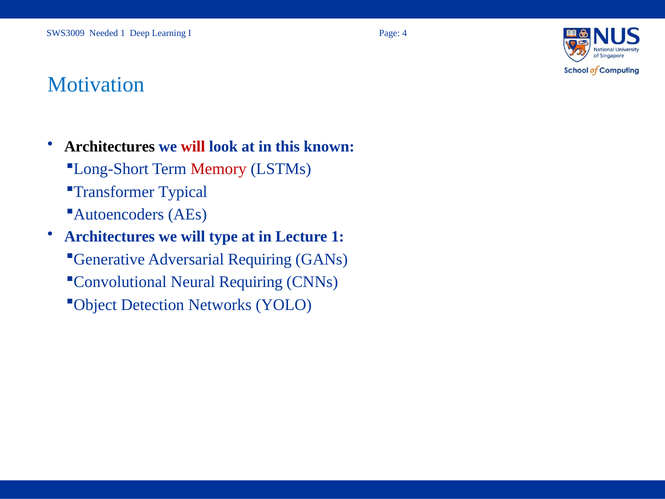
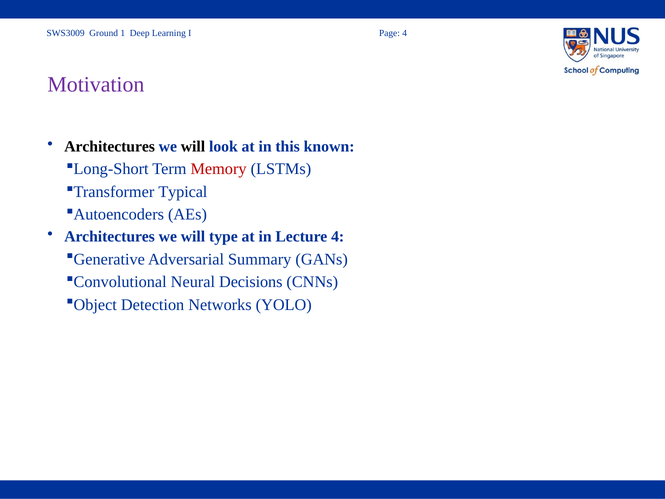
Needed: Needed -> Ground
Motivation colour: blue -> purple
will at (193, 146) colour: red -> black
Lecture 1: 1 -> 4
Adversarial Requiring: Requiring -> Summary
Neural Requiring: Requiring -> Decisions
